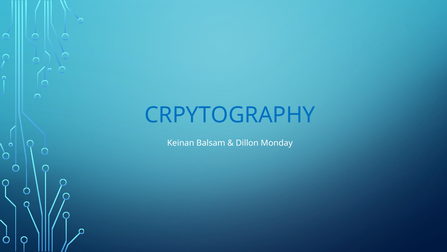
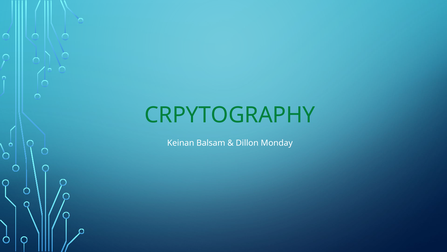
CRPYTOGRAPHY colour: blue -> green
